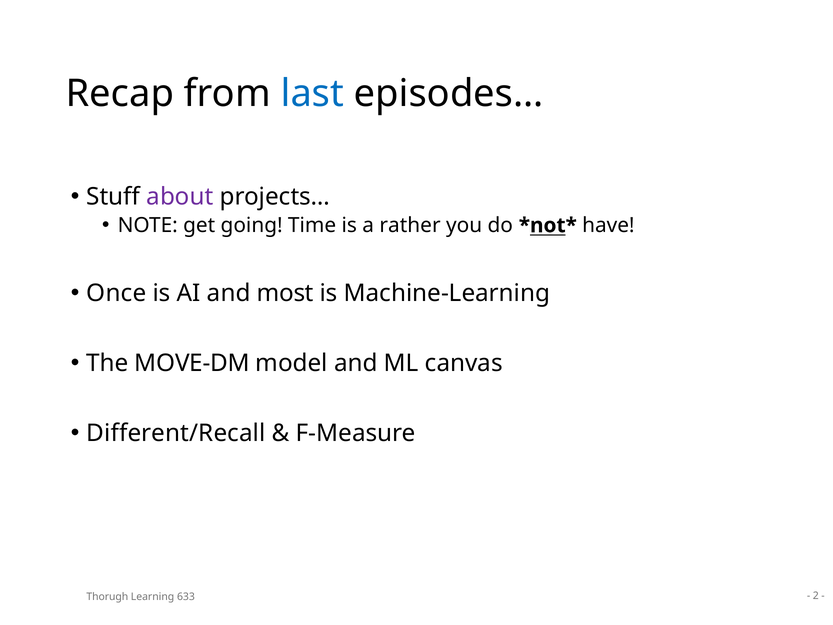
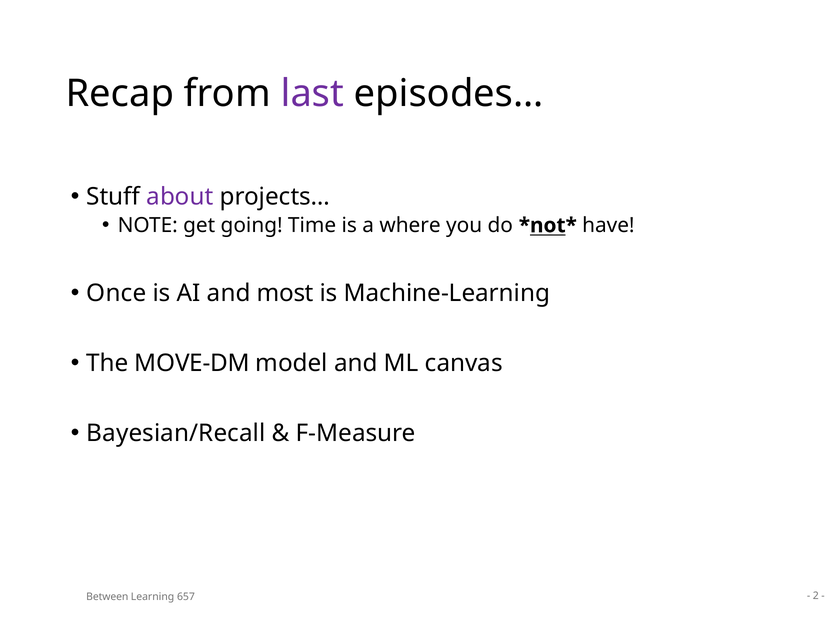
last colour: blue -> purple
rather: rather -> where
Different/Recall: Different/Recall -> Bayesian/Recall
Thorugh: Thorugh -> Between
633: 633 -> 657
